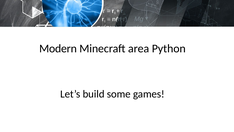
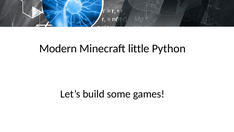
area: area -> little
